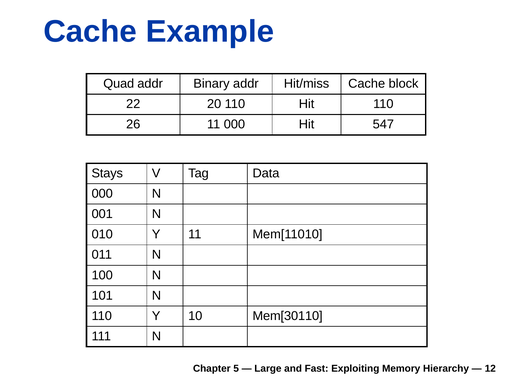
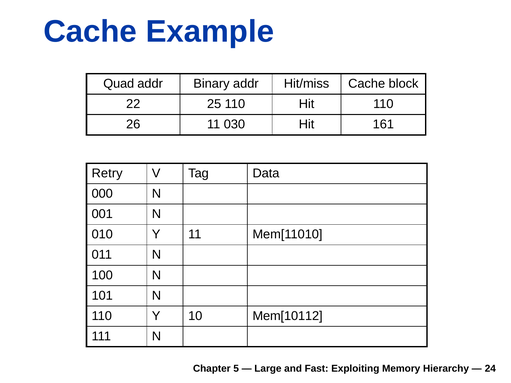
20: 20 -> 25
11 000: 000 -> 030
547: 547 -> 161
Stays: Stays -> Retry
Mem[30110: Mem[30110 -> Mem[10112
12: 12 -> 24
